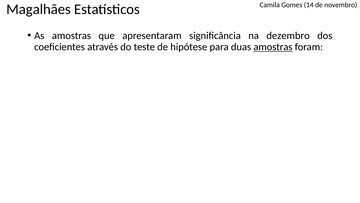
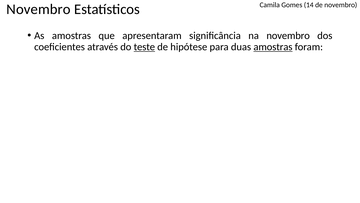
Magalhães at (39, 9): Magalhães -> Novembro
na dezembro: dezembro -> novembro
teste underline: none -> present
